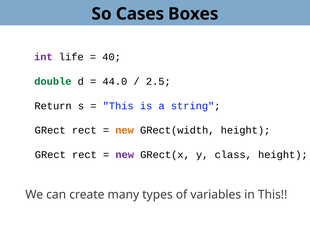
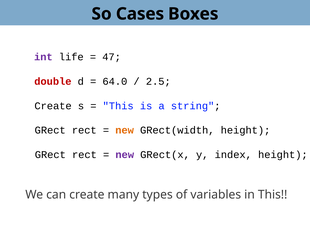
40: 40 -> 47
double colour: green -> red
44.0: 44.0 -> 64.0
Return at (53, 106): Return -> Create
class: class -> index
